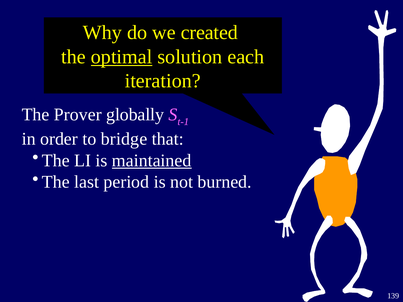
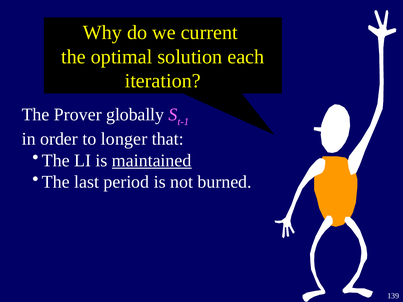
created: created -> current
optimal underline: present -> none
bridge: bridge -> longer
